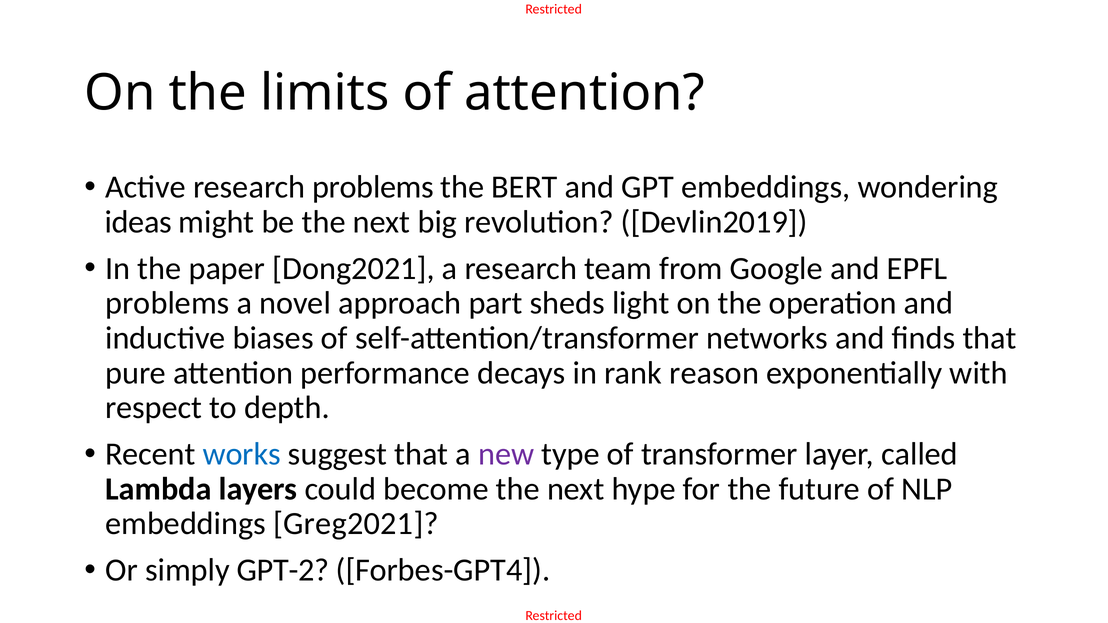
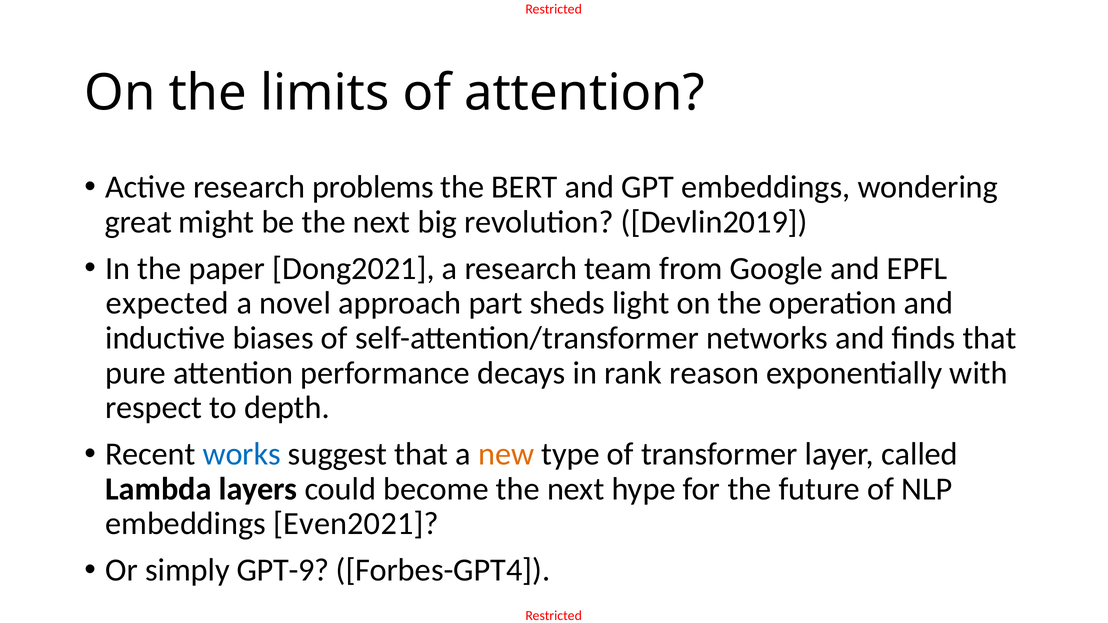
ideas: ideas -> great
problems at (167, 303): problems -> expected
new colour: purple -> orange
Greg2021: Greg2021 -> Even2021
GPT-2: GPT-2 -> GPT-9
